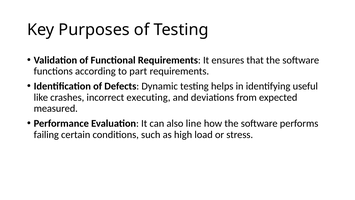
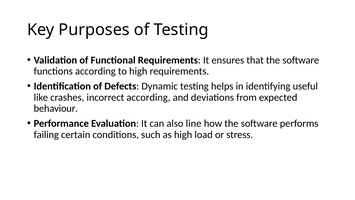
to part: part -> high
incorrect executing: executing -> according
measured: measured -> behaviour
